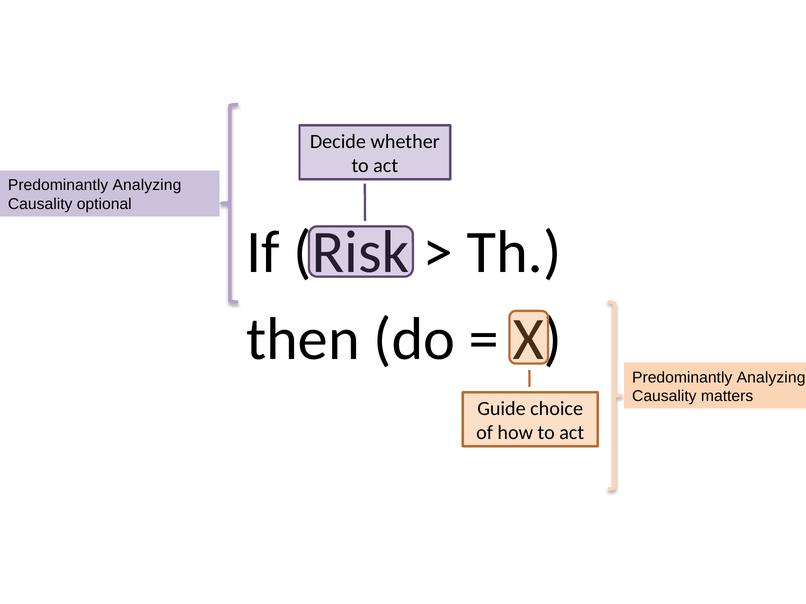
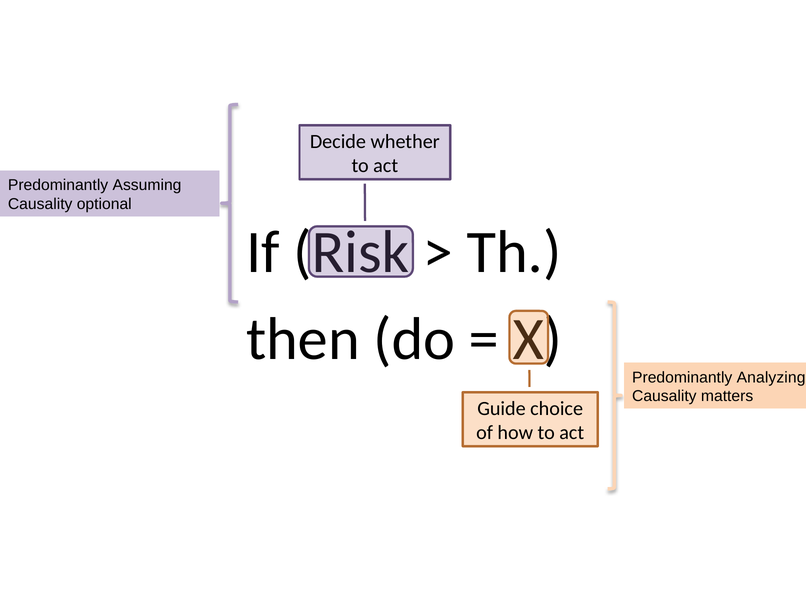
Analyzing at (147, 185): Analyzing -> Assuming
